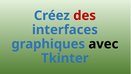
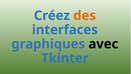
des colour: red -> orange
